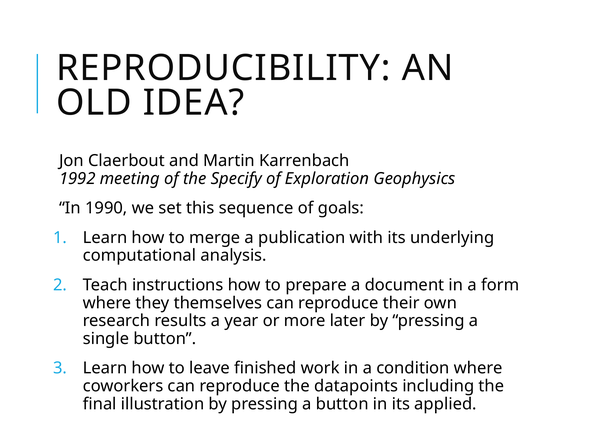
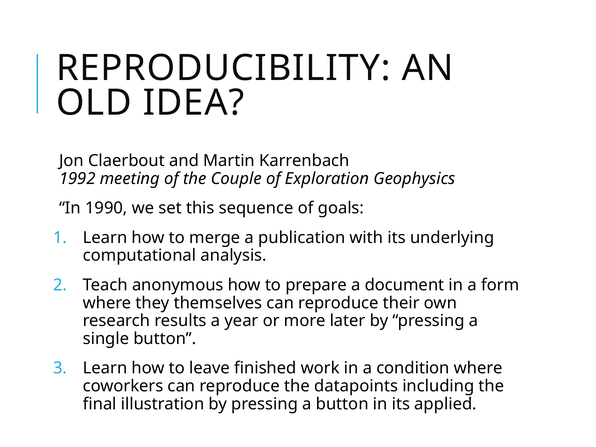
Specify: Specify -> Couple
instructions: instructions -> anonymous
